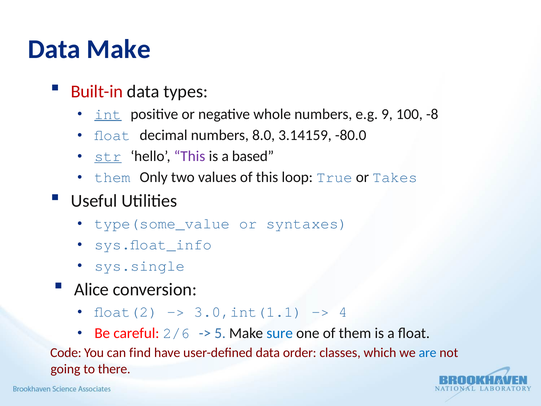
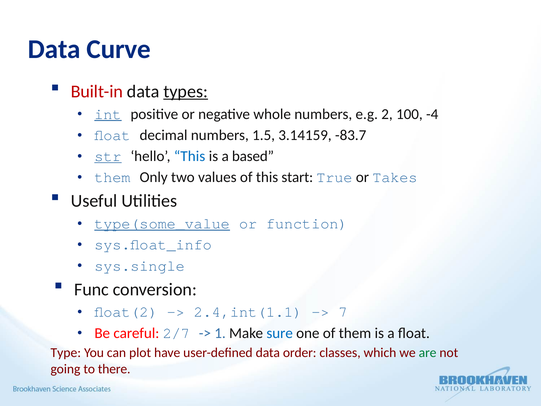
Data Make: Make -> Curve
types underline: none -> present
9: 9 -> 2
-8: -8 -> -4
8.0: 8.0 -> 1.5
-80.0: -80.0 -> -83.7
This at (190, 156) colour: purple -> blue
loop: loop -> start
type(some_value underline: none -> present
syntaxes: syntaxes -> function
Alice: Alice -> Func
3.0,int(1.1: 3.0,int(1.1 -> 2.4,int(1.1
4: 4 -> 7
2/6: 2/6 -> 2/7
5: 5 -> 1
Code: Code -> Type
find: find -> plot
are colour: blue -> green
